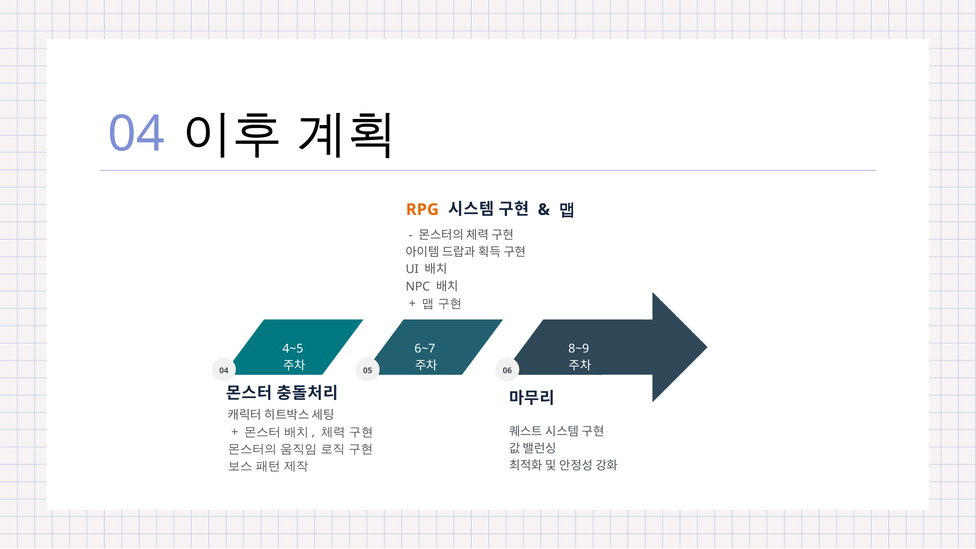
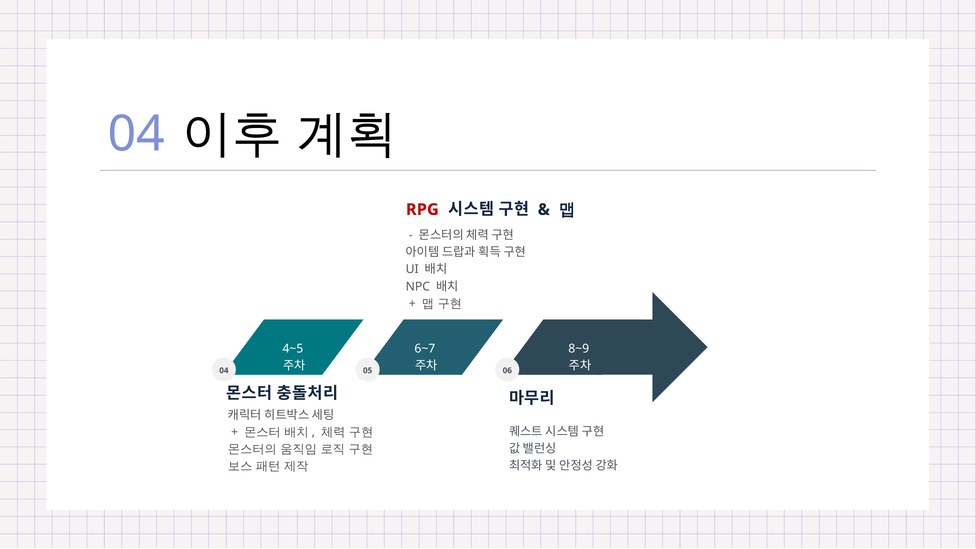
RPG colour: orange -> red
